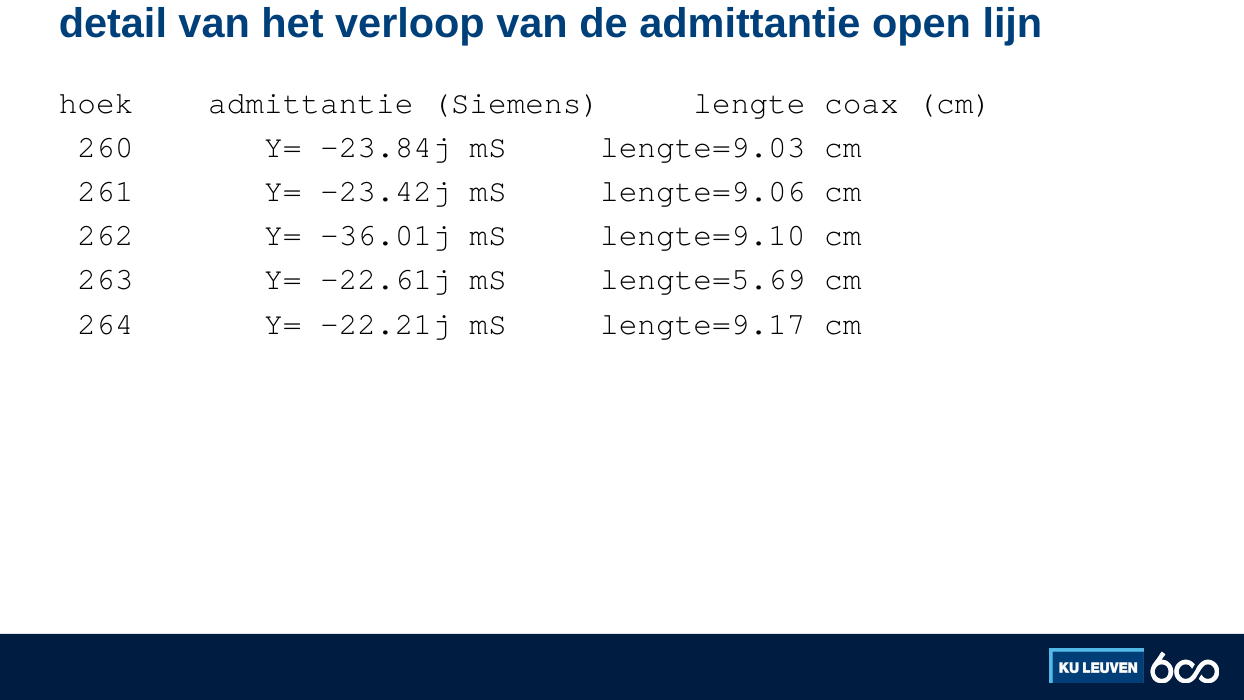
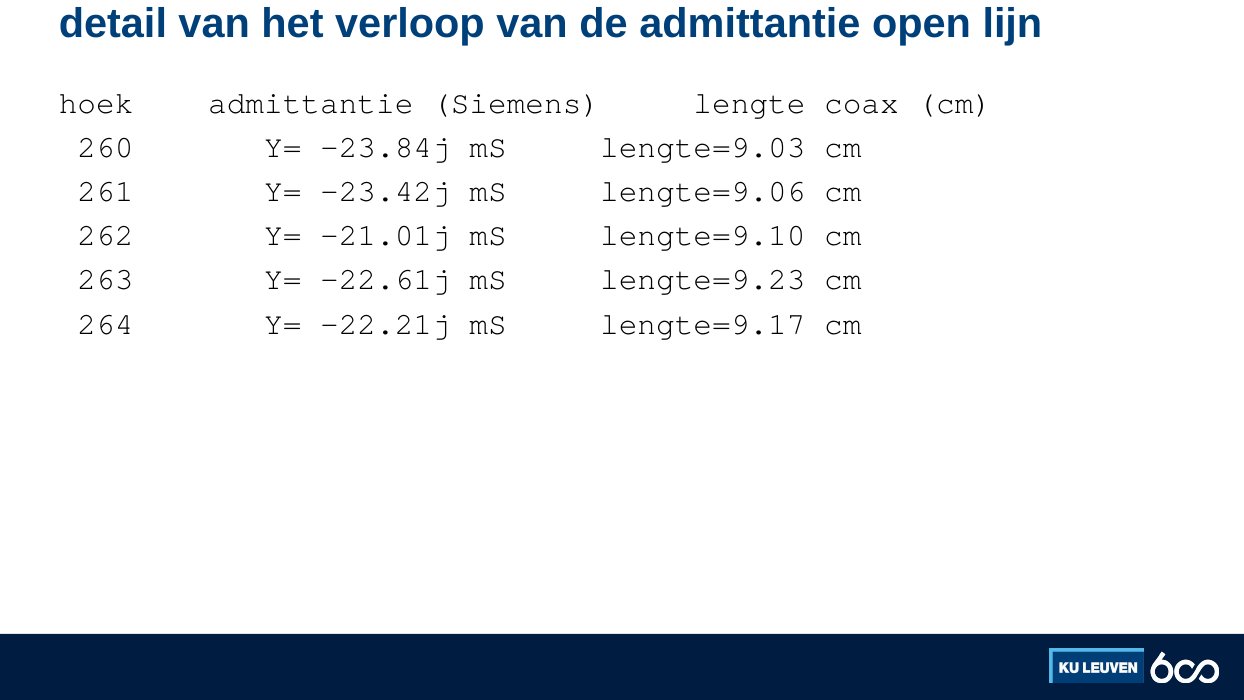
-36.01j: -36.01j -> -21.01j
lengte=5.69: lengte=5.69 -> lengte=9.23
